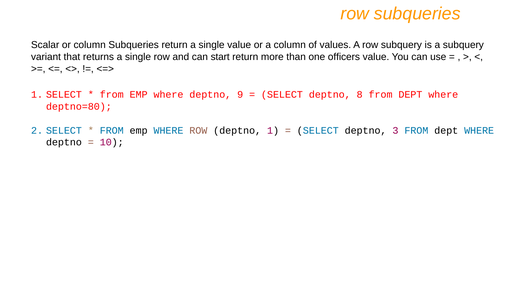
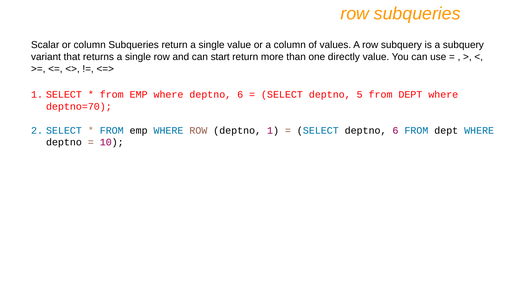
officers: officers -> directly
where deptno 9: 9 -> 6
8: 8 -> 5
deptno=80: deptno=80 -> deptno=70
SELECT deptno 3: 3 -> 6
